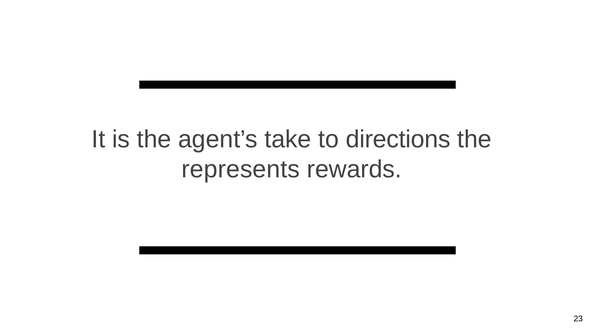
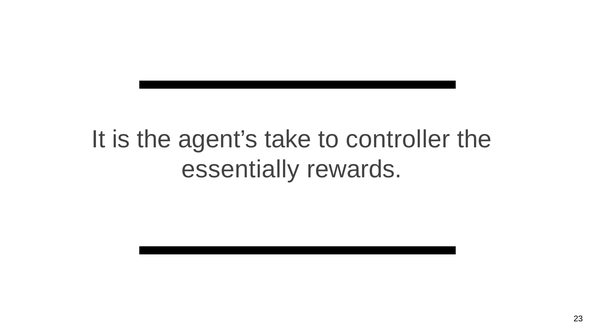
directions: directions -> controller
represents: represents -> essentially
